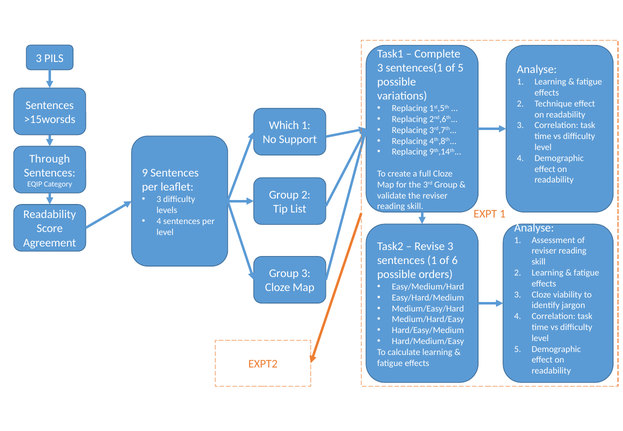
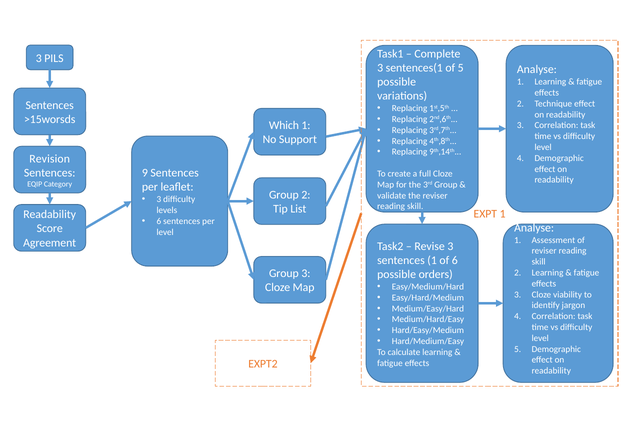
Through: Through -> Revision
4 at (159, 221): 4 -> 6
